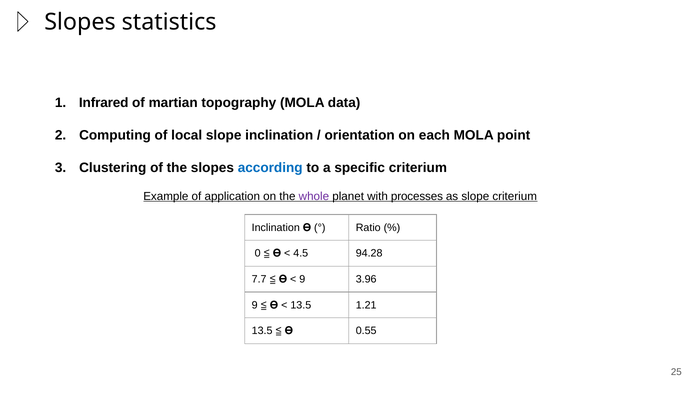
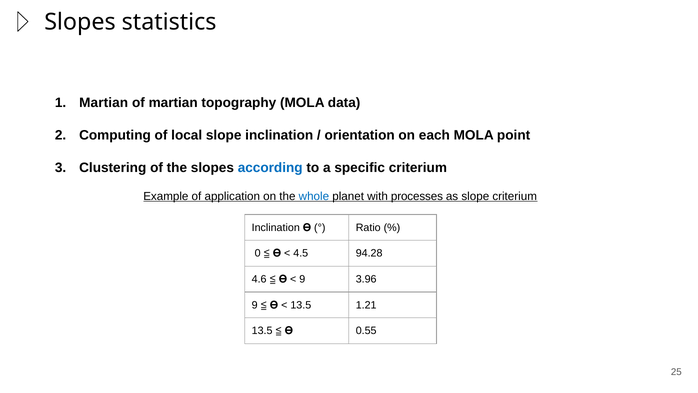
Infrared at (104, 102): Infrared -> Martian
whole colour: purple -> blue
7.7: 7.7 -> 4.6
